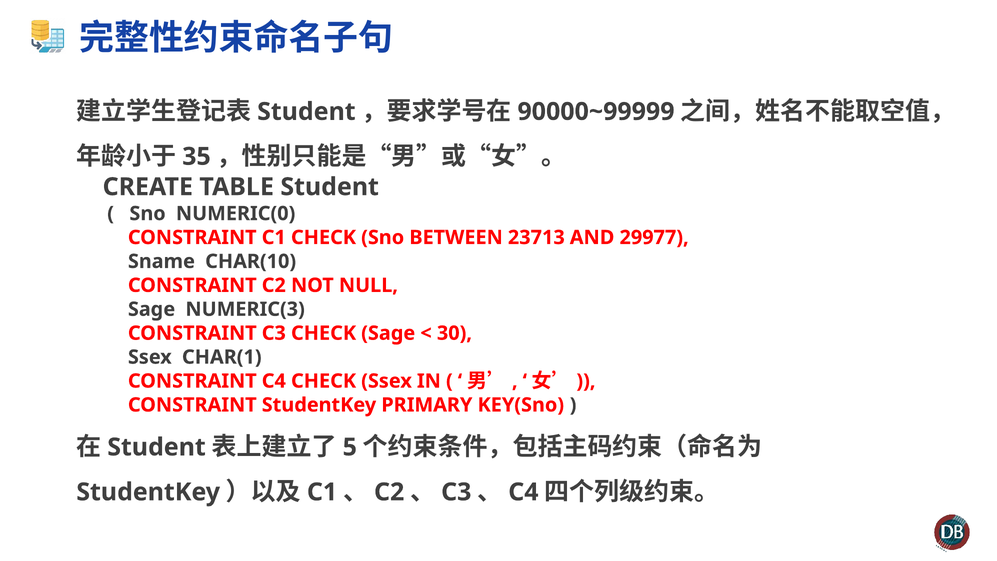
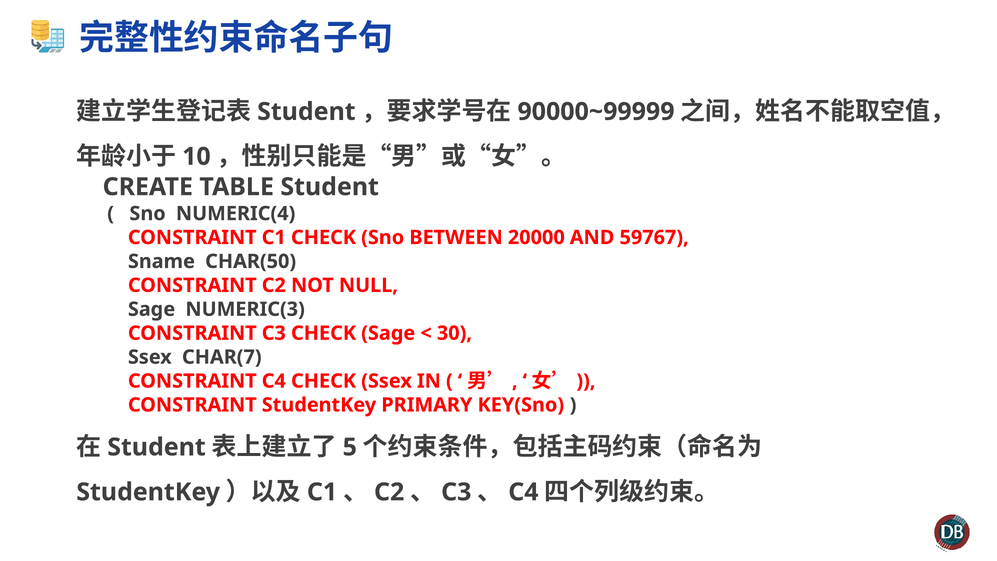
35: 35 -> 10
NUMERIC(0: NUMERIC(0 -> NUMERIC(4
23713: 23713 -> 20000
29977: 29977 -> 59767
CHAR(10: CHAR(10 -> CHAR(50
CHAR(1: CHAR(1 -> CHAR(7
